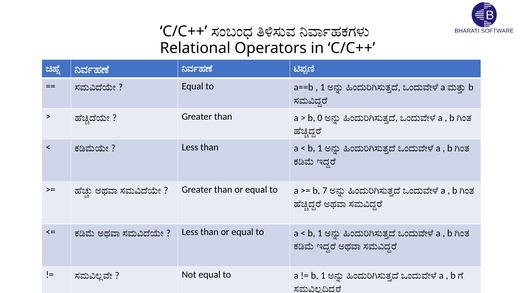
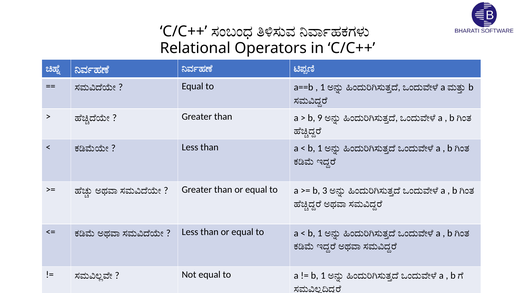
0: 0 -> 9
7: 7 -> 3
